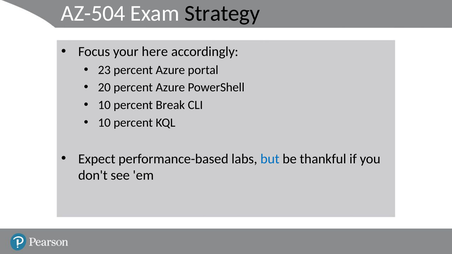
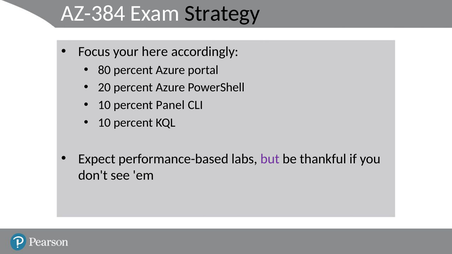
AZ-504: AZ-504 -> AZ-384
23: 23 -> 80
Break: Break -> Panel
but colour: blue -> purple
